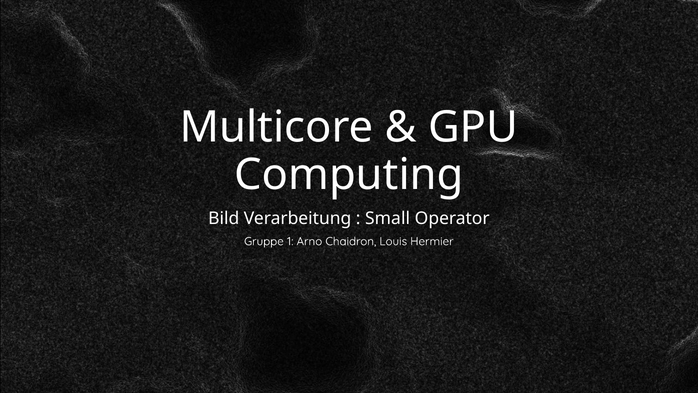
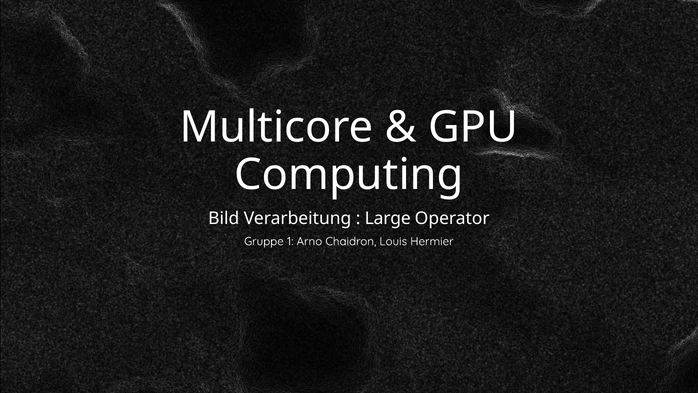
Small: Small -> Large
